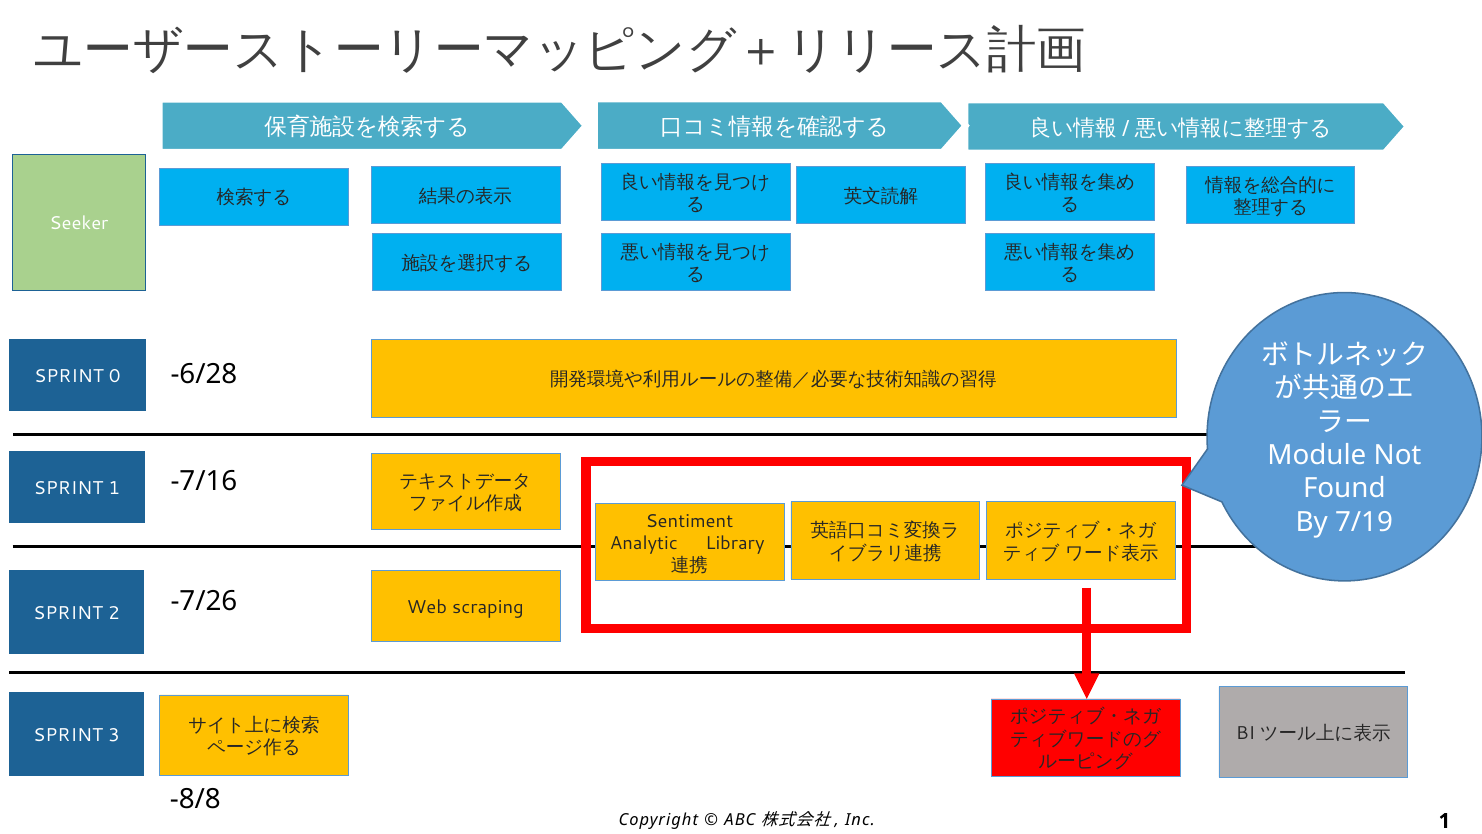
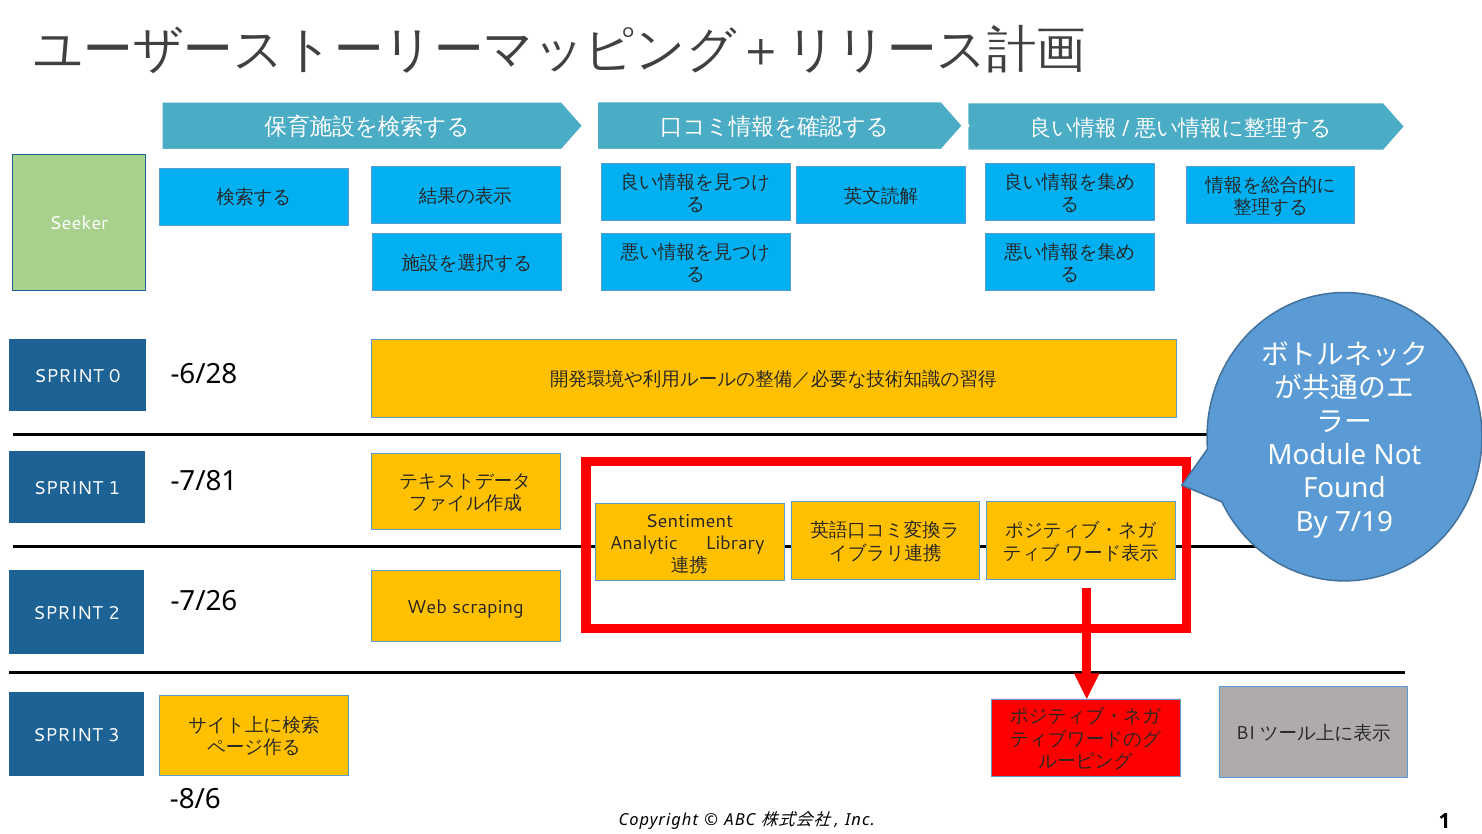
-7/16: -7/16 -> -7/81
-8/8: -8/8 -> -8/6
